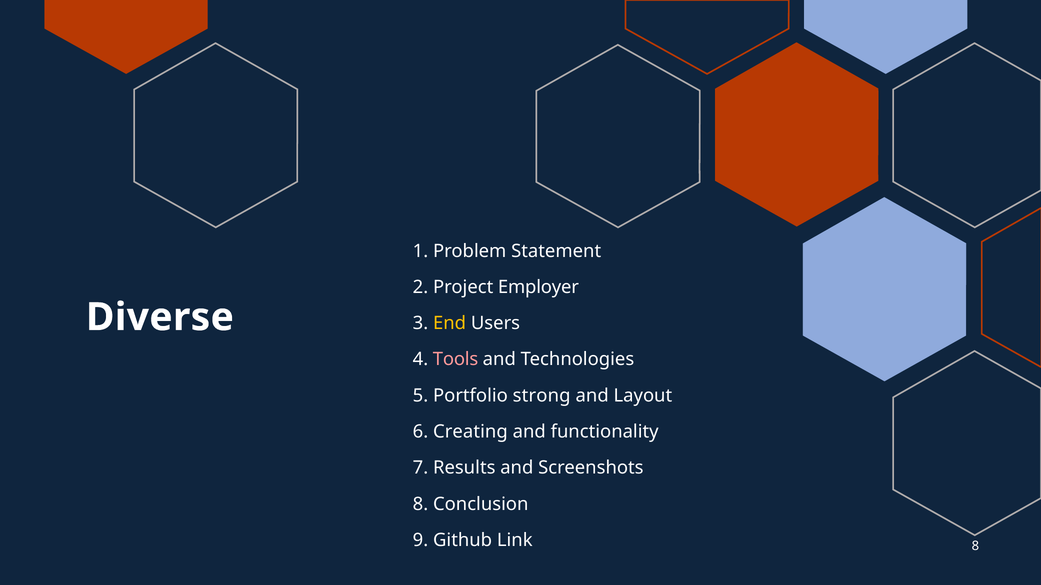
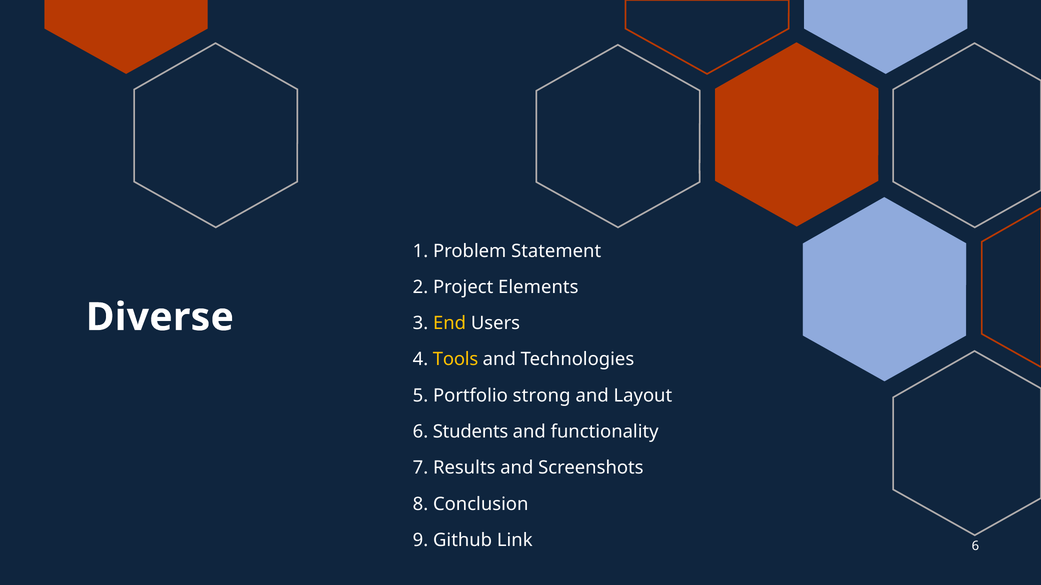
Employer: Employer -> Elements
Tools colour: pink -> yellow
Creating: Creating -> Students
Link 8: 8 -> 6
